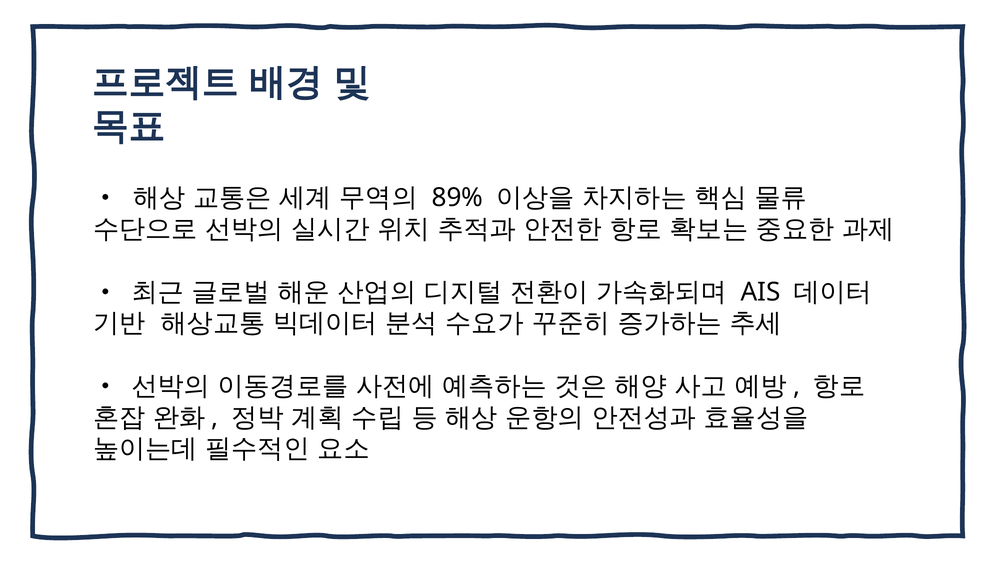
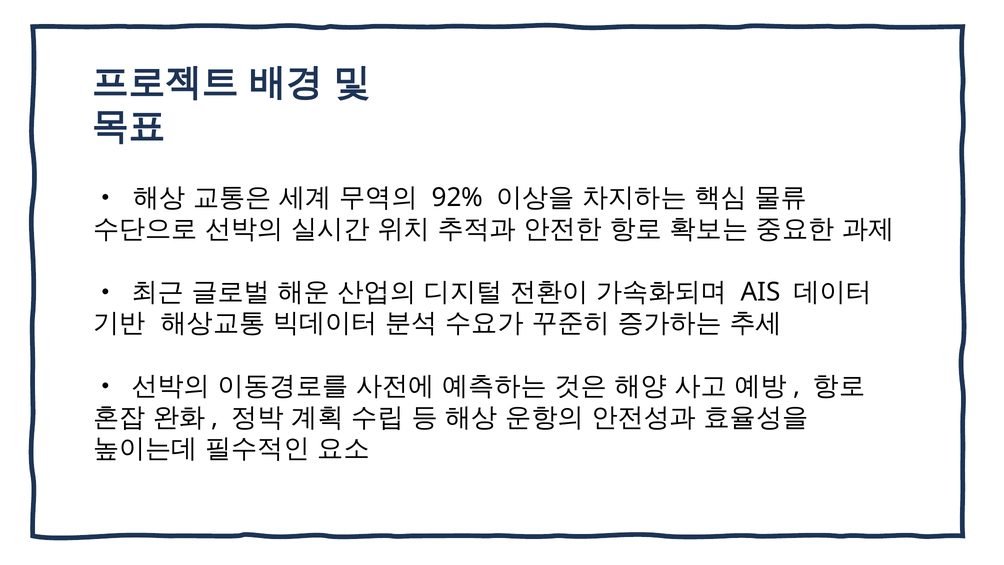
89%: 89% -> 92%
